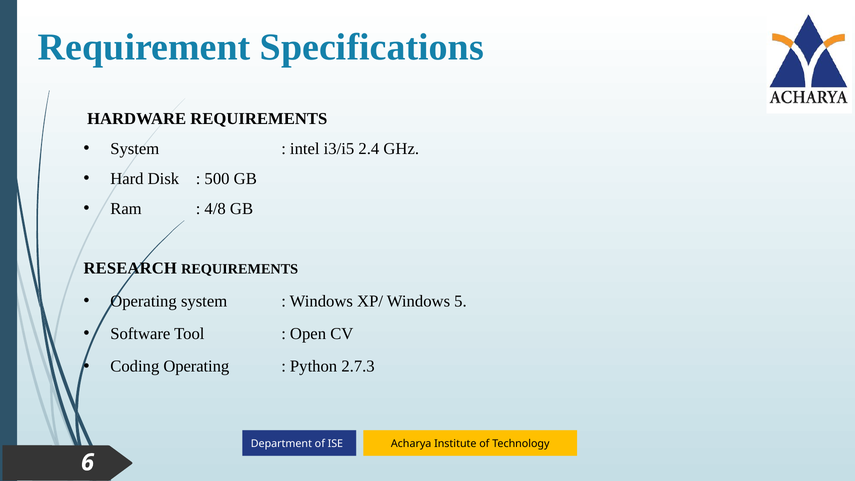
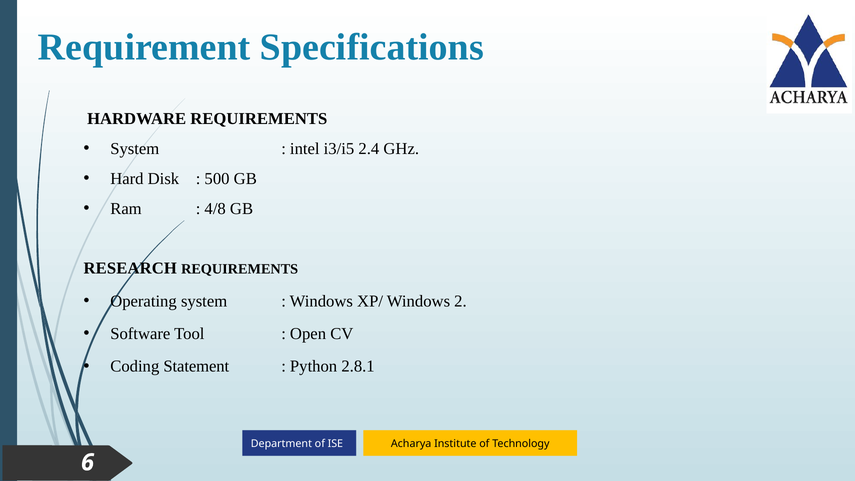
5: 5 -> 2
Coding Operating: Operating -> Statement
2.7.3: 2.7.3 -> 2.8.1
